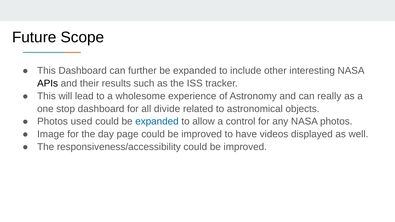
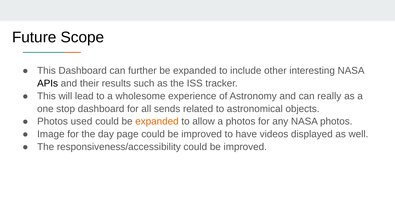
divide: divide -> sends
expanded at (157, 122) colour: blue -> orange
a control: control -> photos
